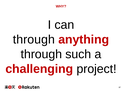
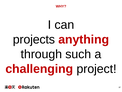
through at (34, 39): through -> projects
